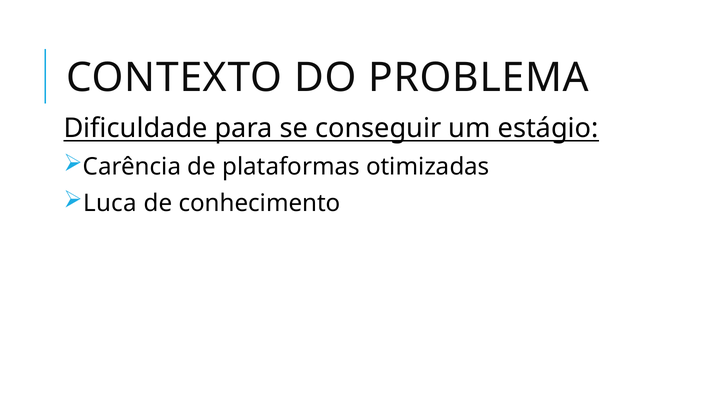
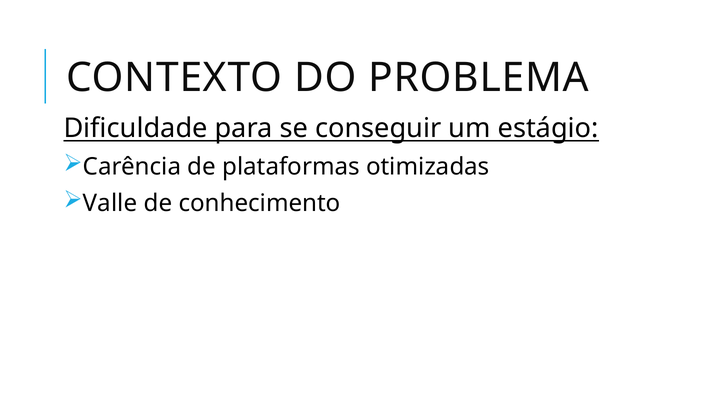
Luca: Luca -> Valle
